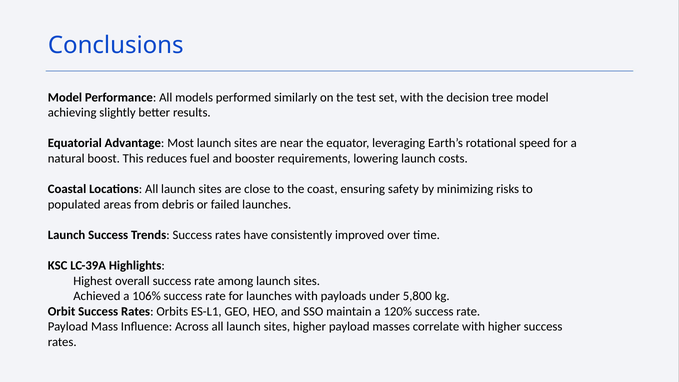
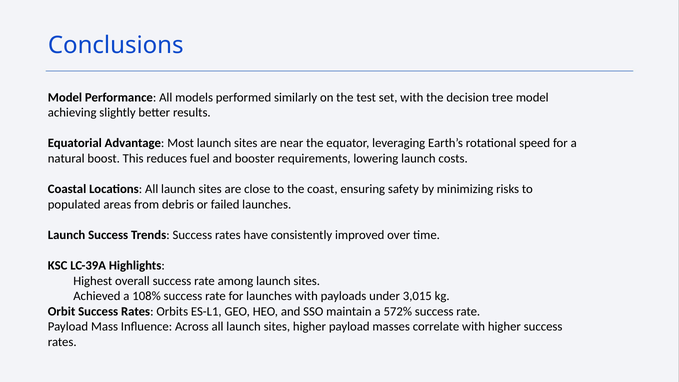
106%: 106% -> 108%
5,800: 5,800 -> 3,015
120%: 120% -> 572%
